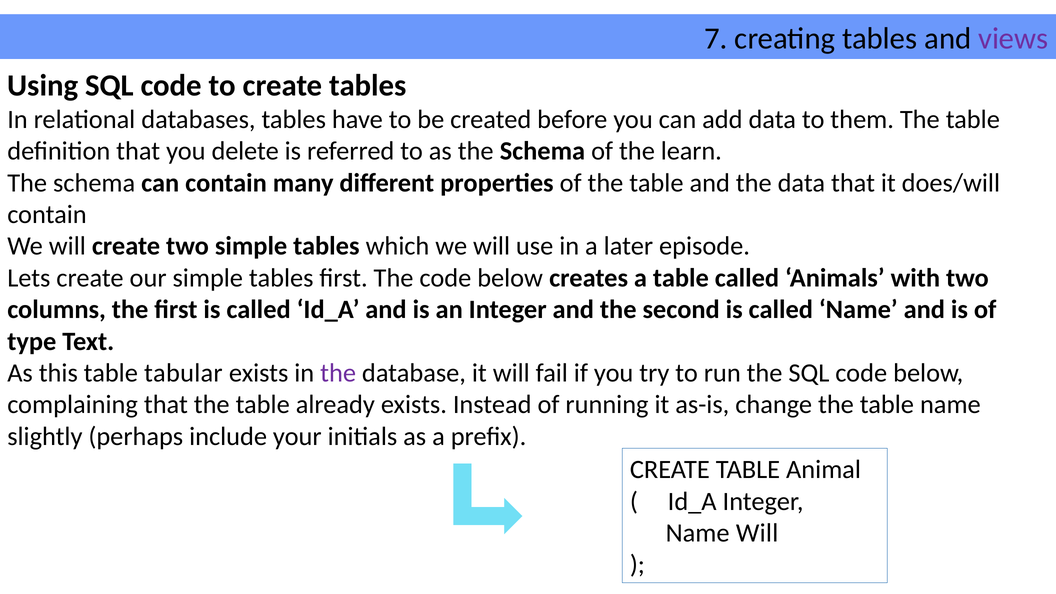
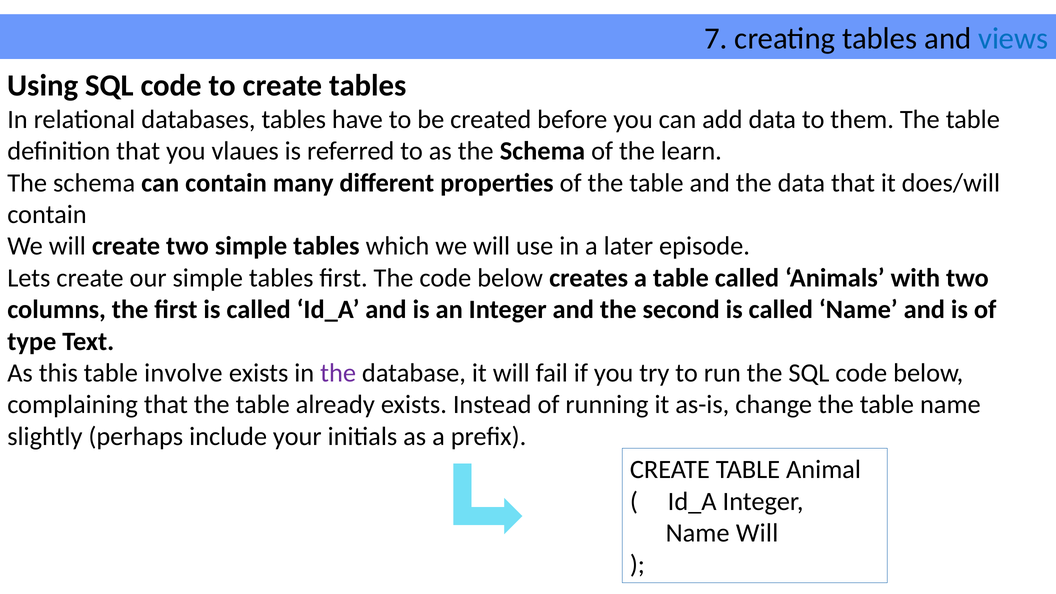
views colour: purple -> blue
delete: delete -> vlaues
tabular: tabular -> involve
